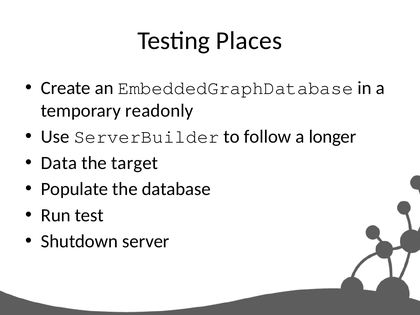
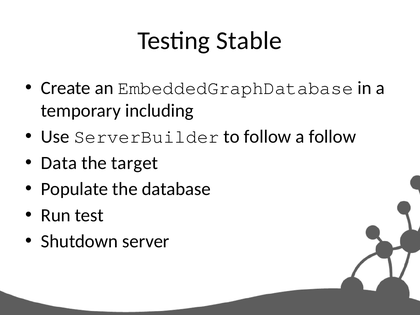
Places: Places -> Stable
readonly: readonly -> including
a longer: longer -> follow
